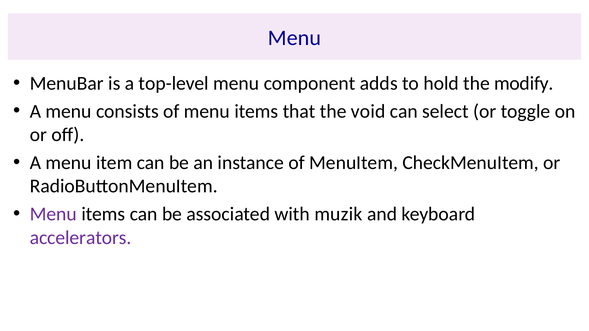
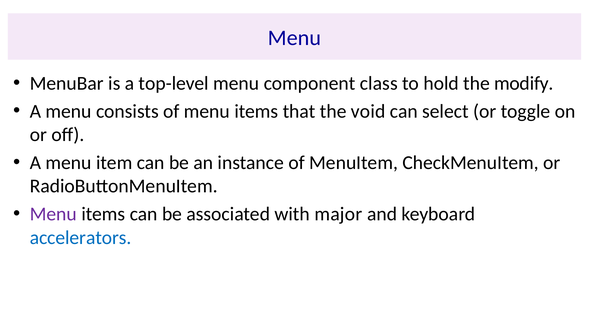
adds: adds -> class
muzik: muzik -> major
accelerators colour: purple -> blue
